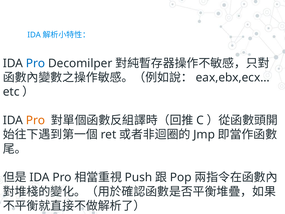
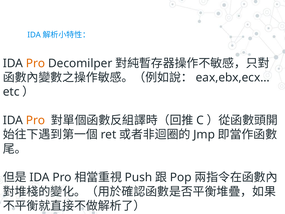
Pro at (35, 63) colour: blue -> orange
